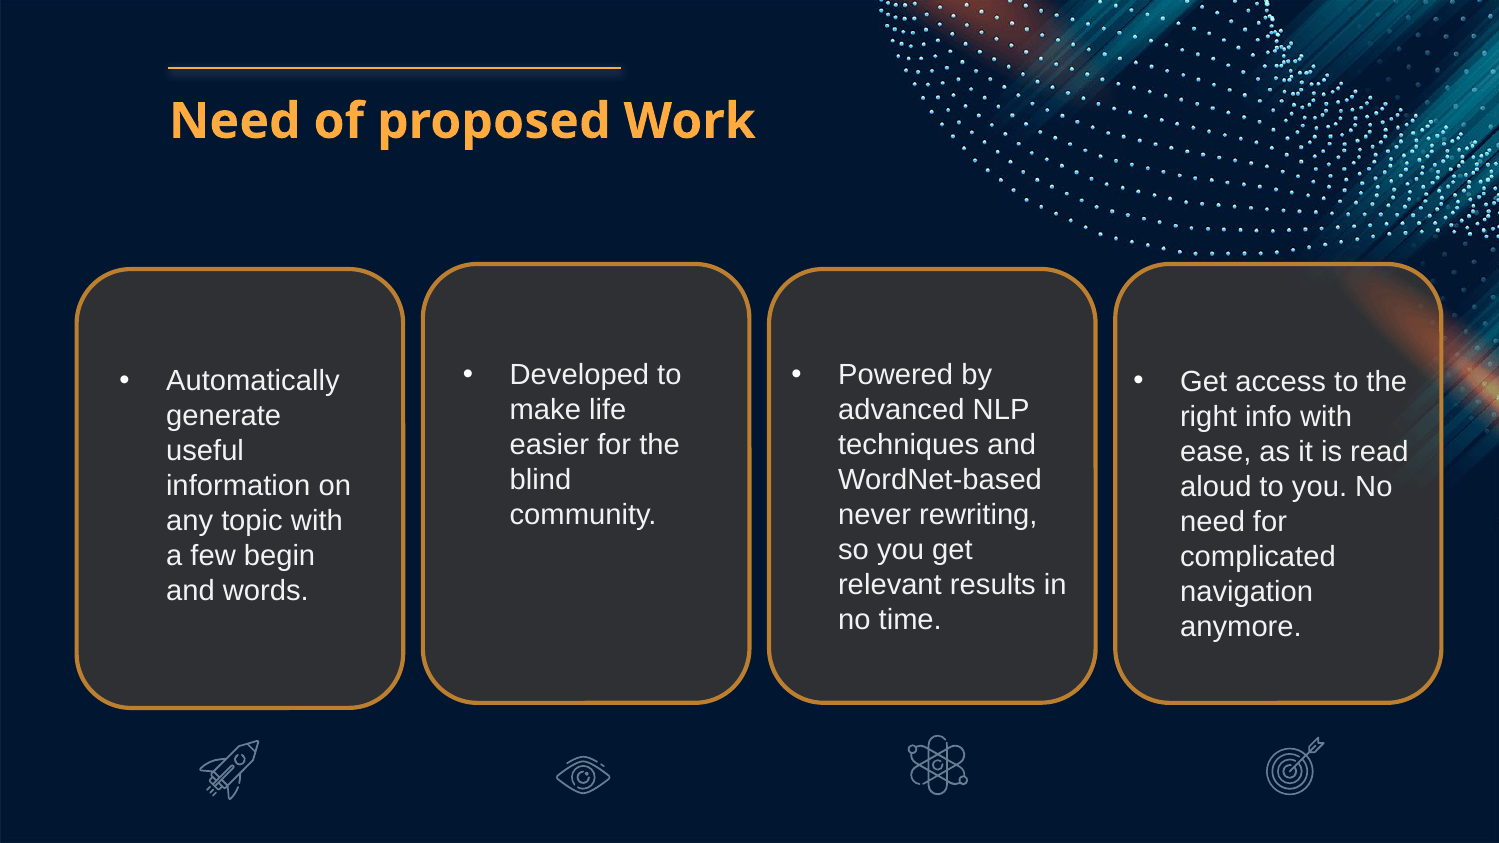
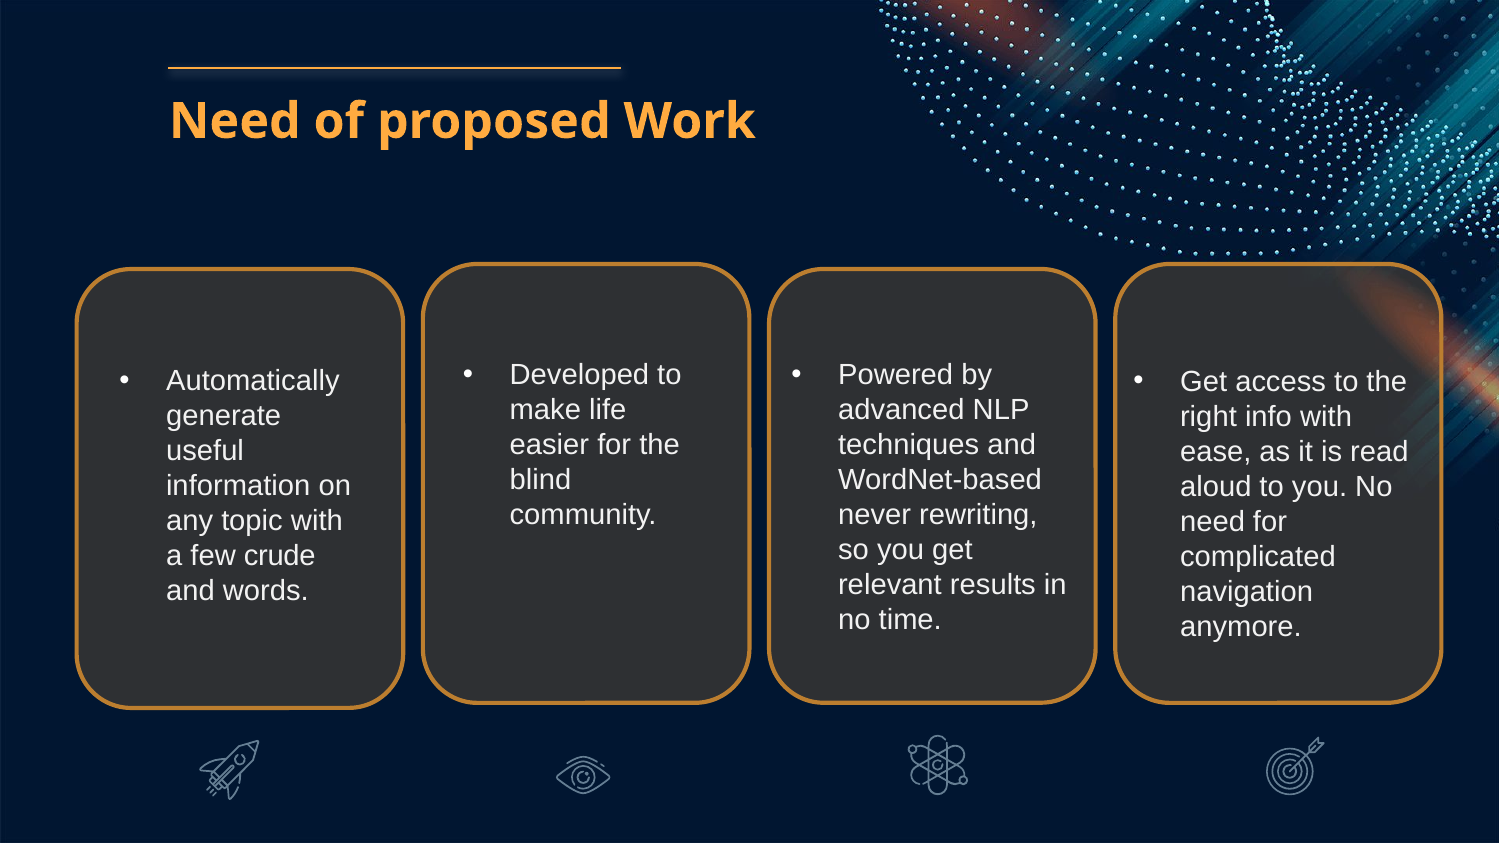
begin: begin -> crude
